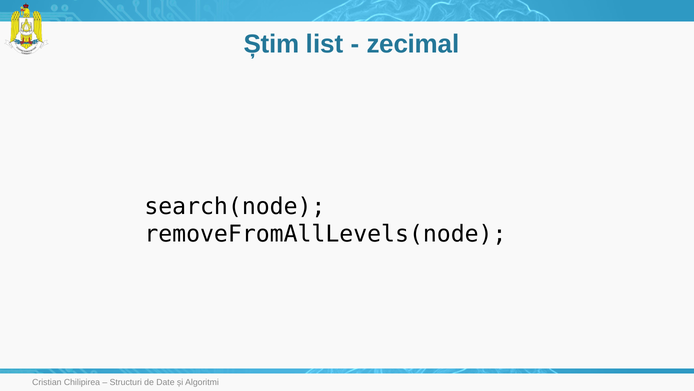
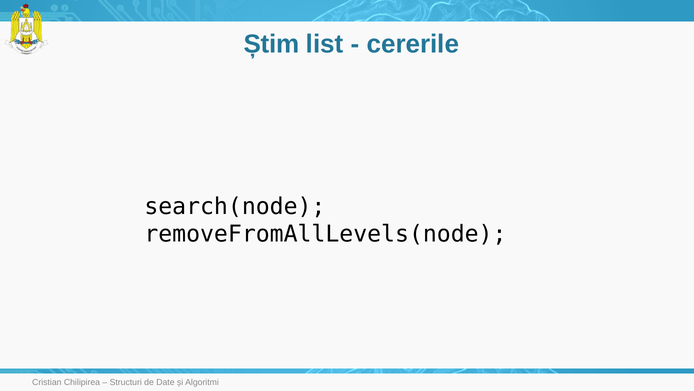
zecimal: zecimal -> cererile
